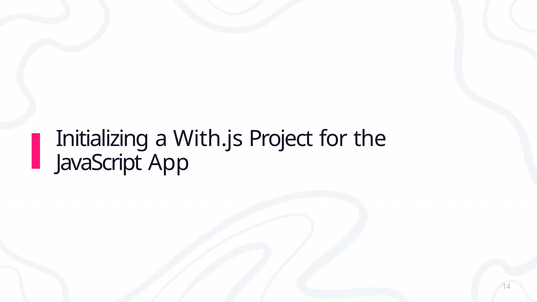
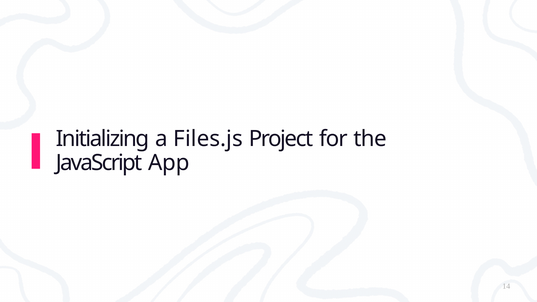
With.js: With.js -> Files.js
